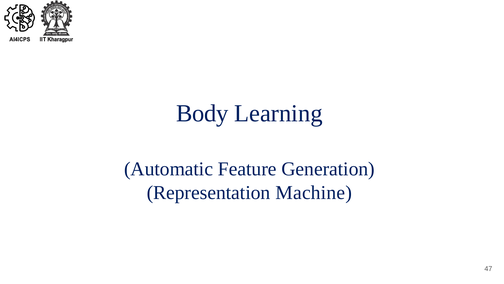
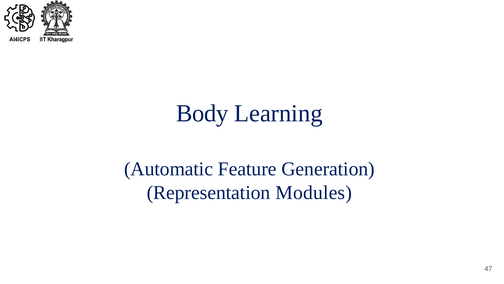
Machine: Machine -> Modules
